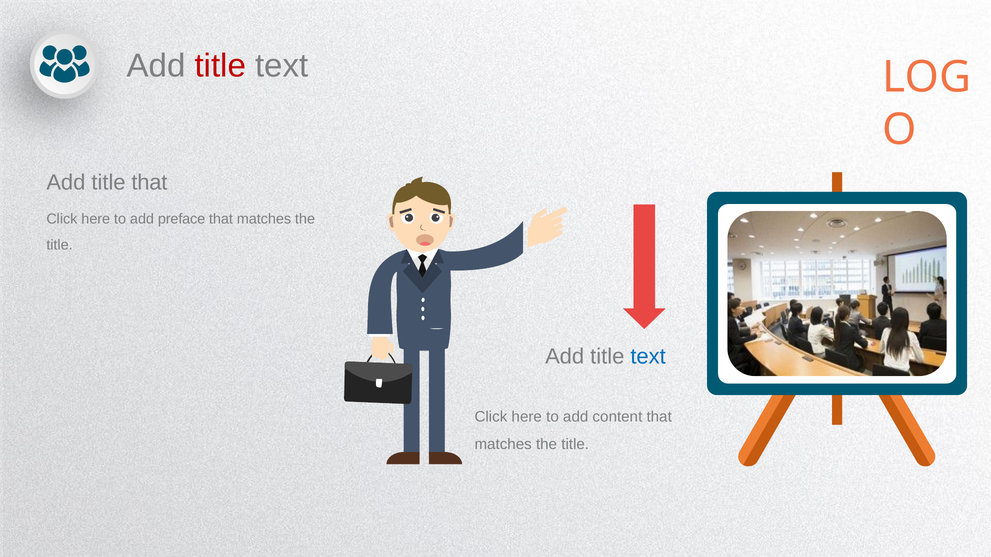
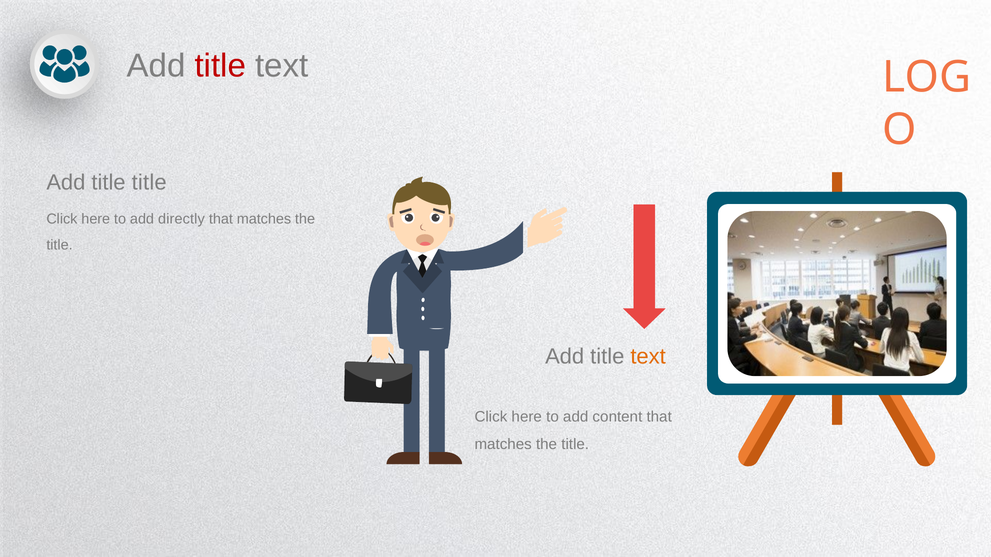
title that: that -> title
preface: preface -> directly
text at (648, 357) colour: blue -> orange
